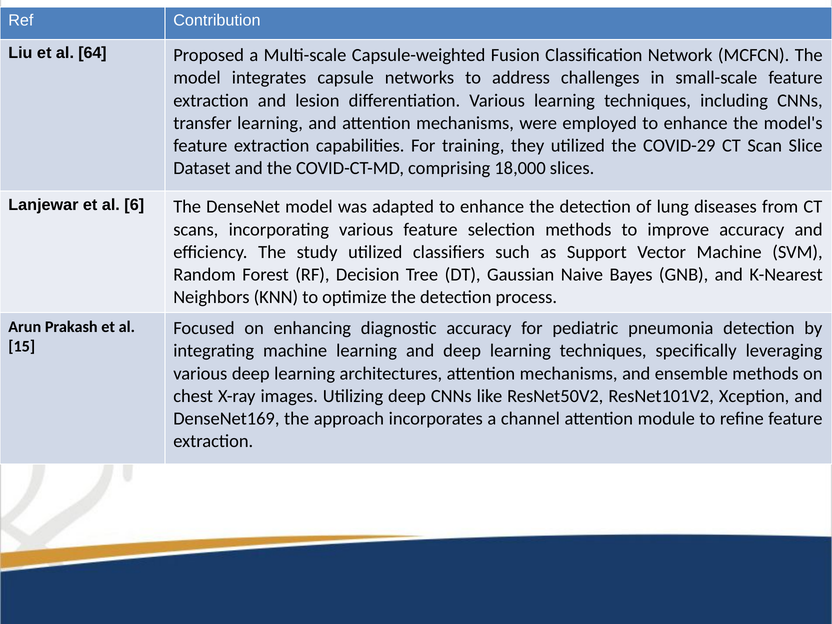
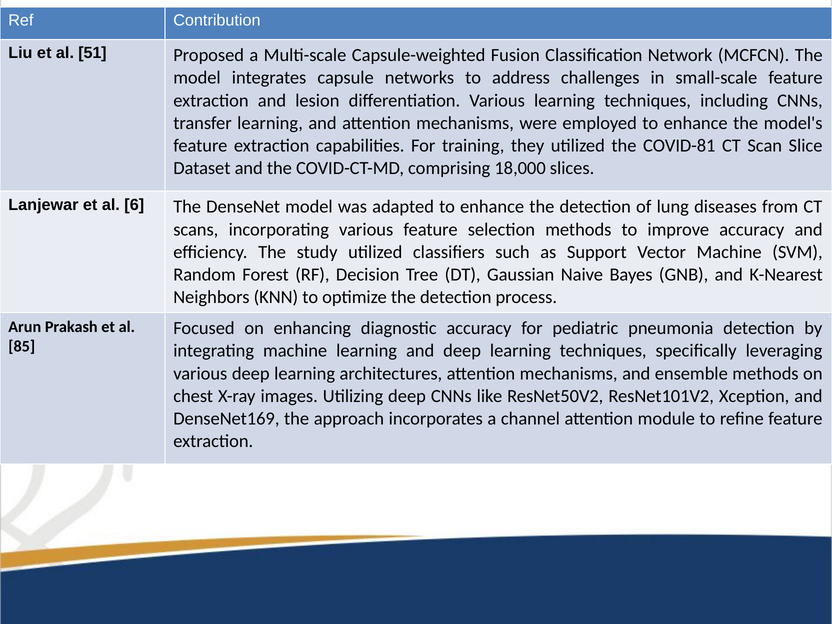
64: 64 -> 51
COVID-29: COVID-29 -> COVID-81
15: 15 -> 85
